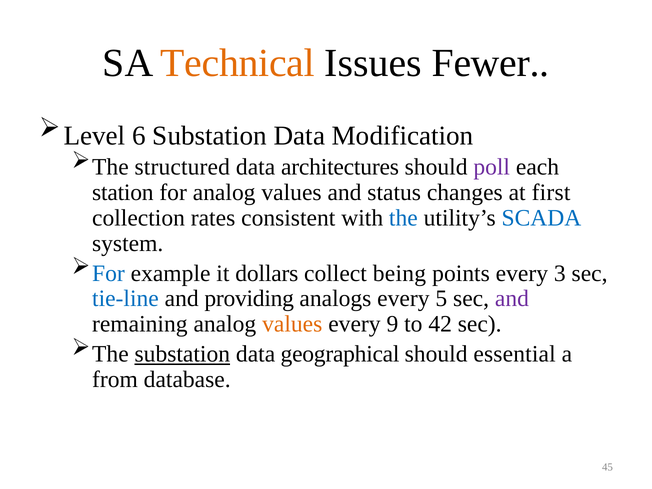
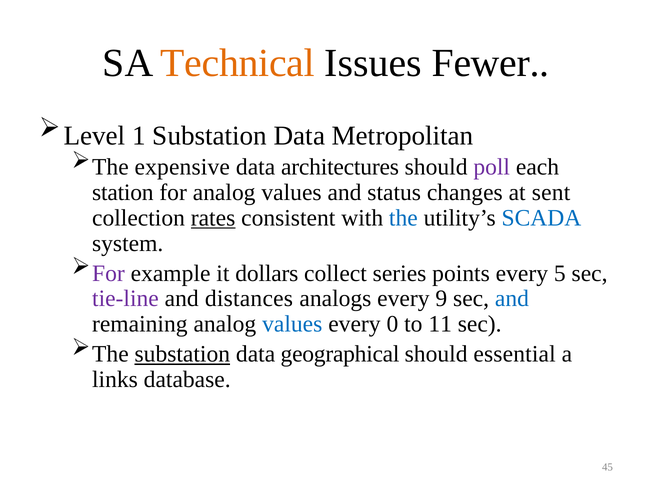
6: 6 -> 1
Modification: Modification -> Metropolitan
structured: structured -> expensive
first: first -> sent
rates underline: none -> present
For at (108, 273) colour: blue -> purple
being: being -> series
3: 3 -> 5
tie-line colour: blue -> purple
providing: providing -> distances
5: 5 -> 9
and at (512, 299) colour: purple -> blue
values at (292, 324) colour: orange -> blue
9: 9 -> 0
42: 42 -> 11
from: from -> links
